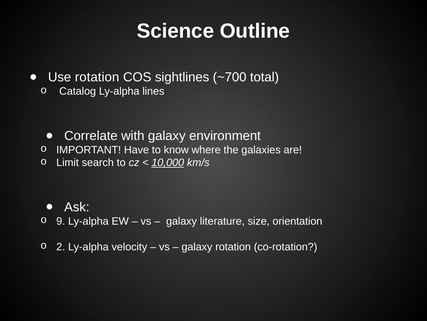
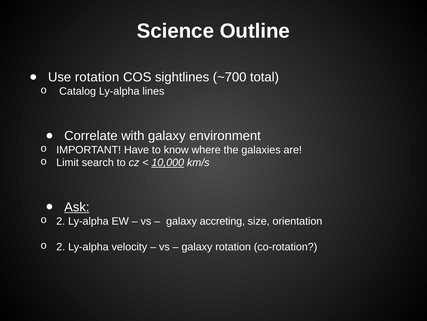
Ask underline: none -> present
9 at (61, 221): 9 -> 2
literature: literature -> accreting
